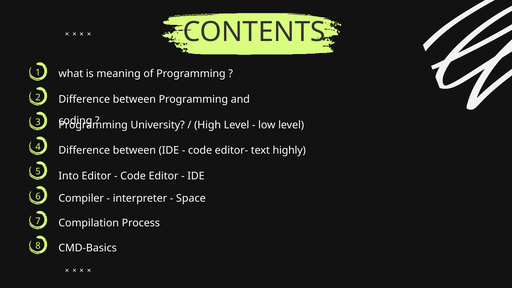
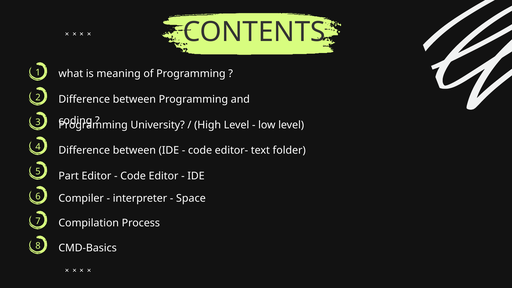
highly: highly -> folder
Into: Into -> Part
